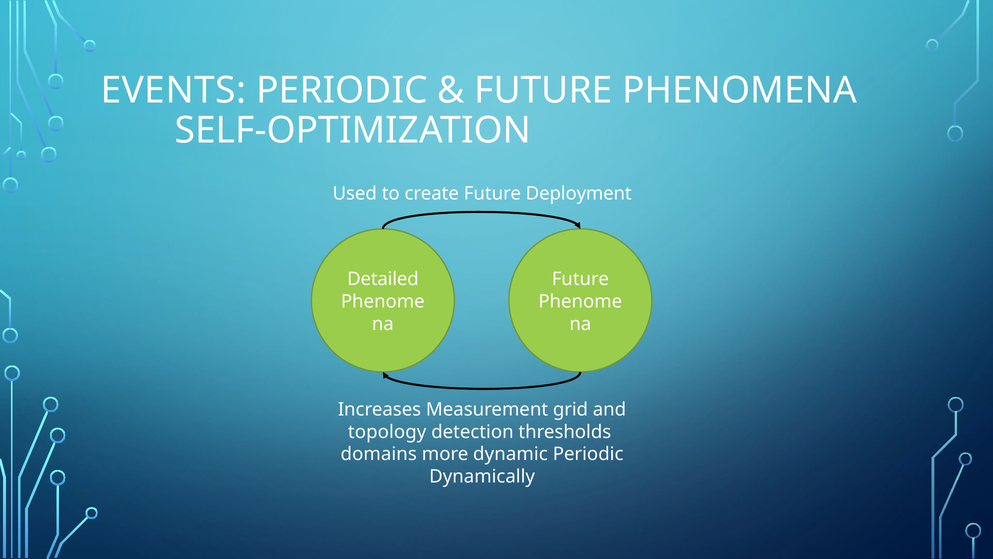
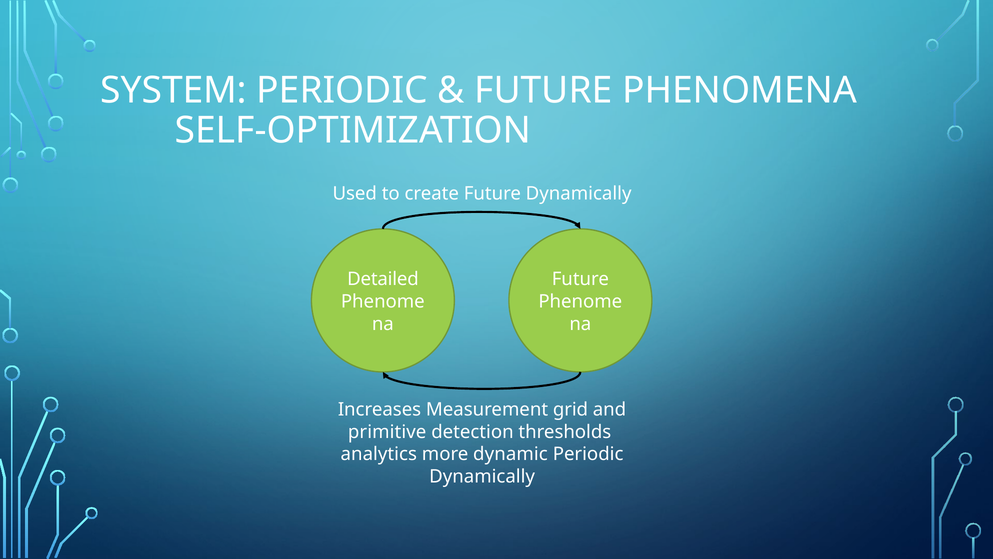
EVENTS: EVENTS -> SYSTEM
Future Deployment: Deployment -> Dynamically
topology: topology -> primitive
domains: domains -> analytics
